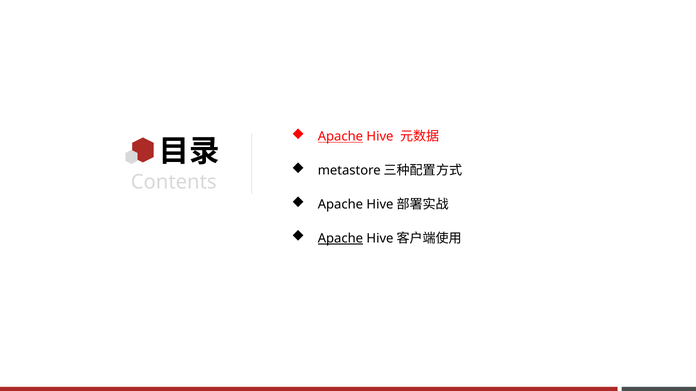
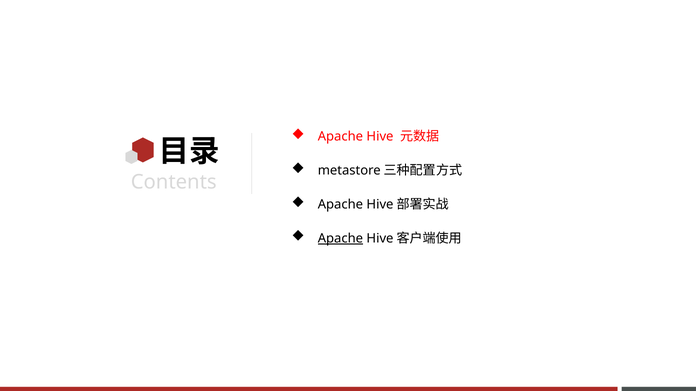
Apache at (340, 137) underline: present -> none
